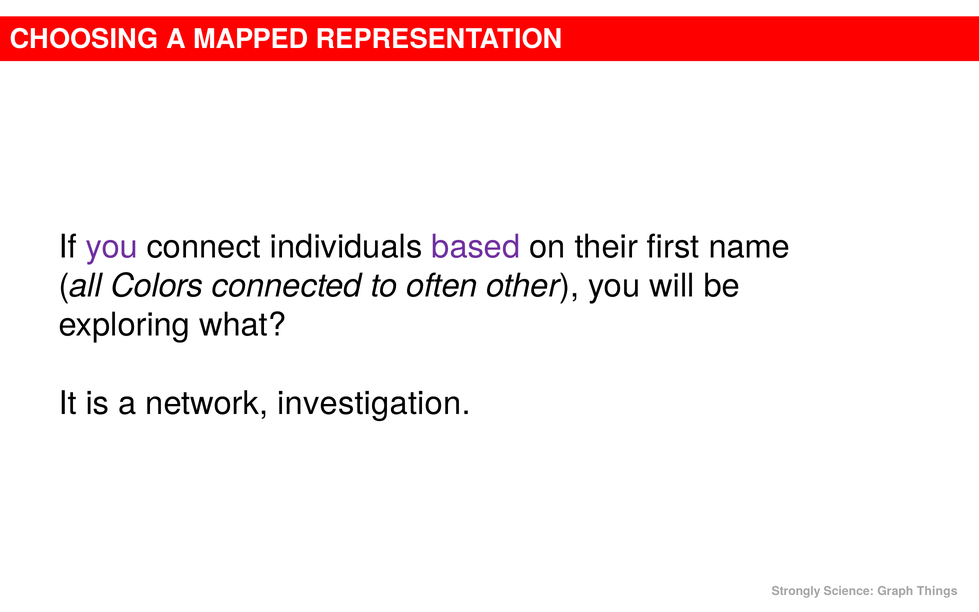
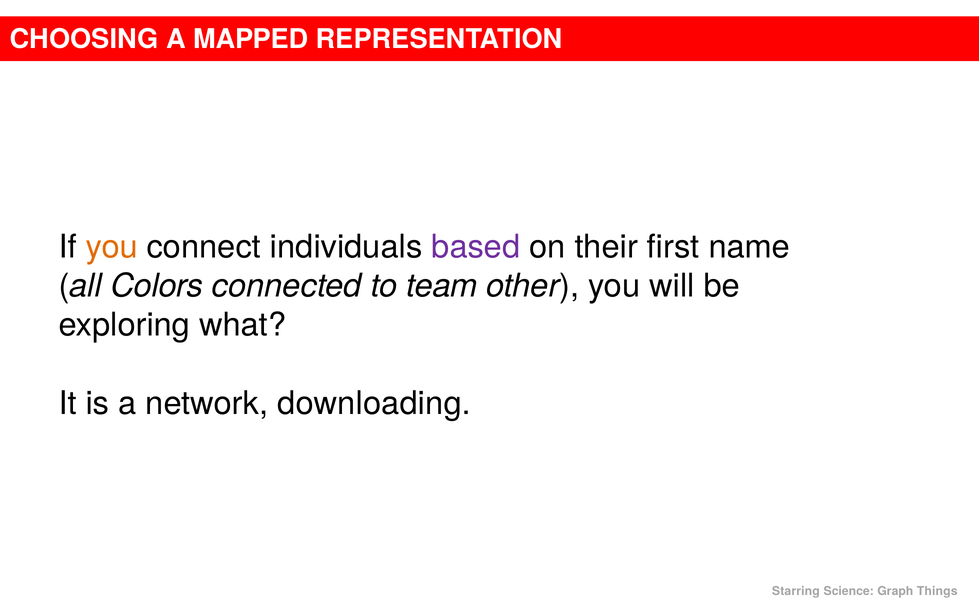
you at (112, 247) colour: purple -> orange
often: often -> team
investigation: investigation -> downloading
Strongly: Strongly -> Starring
